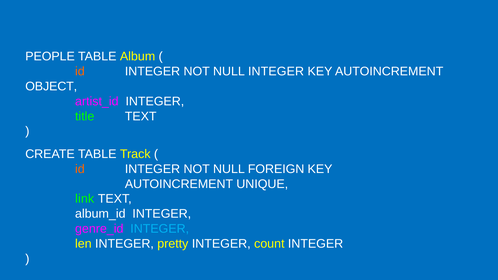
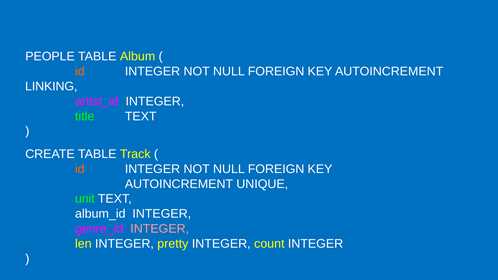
INTEGER at (276, 71): INTEGER -> FOREIGN
OBJECT: OBJECT -> LINKING
link: link -> unit
INTEGER at (160, 229) colour: light blue -> pink
